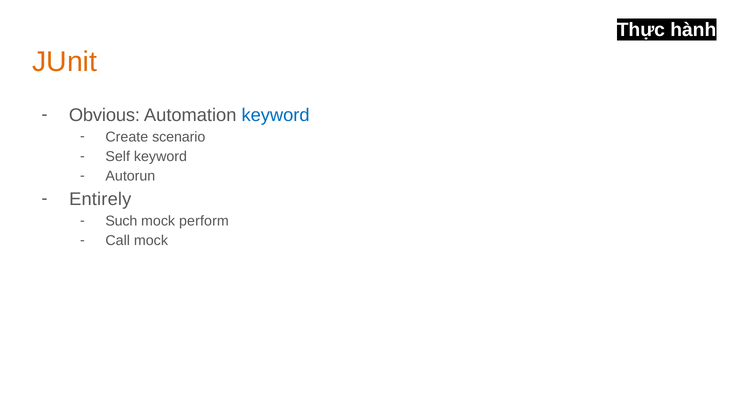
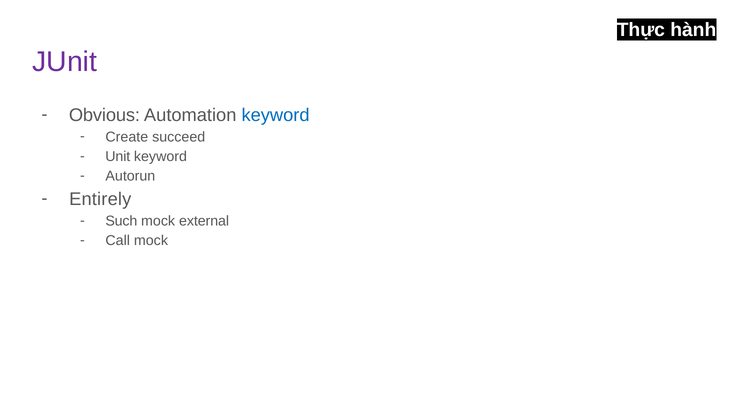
JUnit colour: orange -> purple
scenario: scenario -> succeed
Self: Self -> Unit
perform: perform -> external
